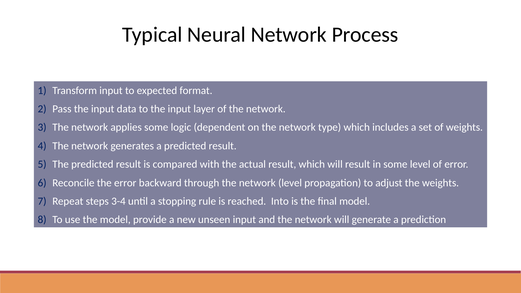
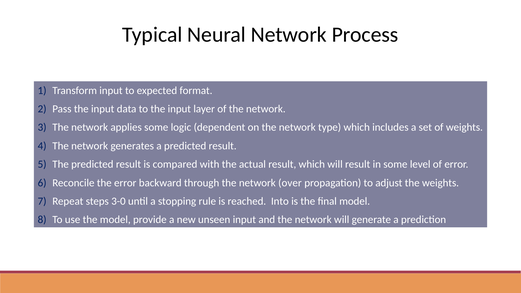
network level: level -> over
3-4: 3-4 -> 3-0
